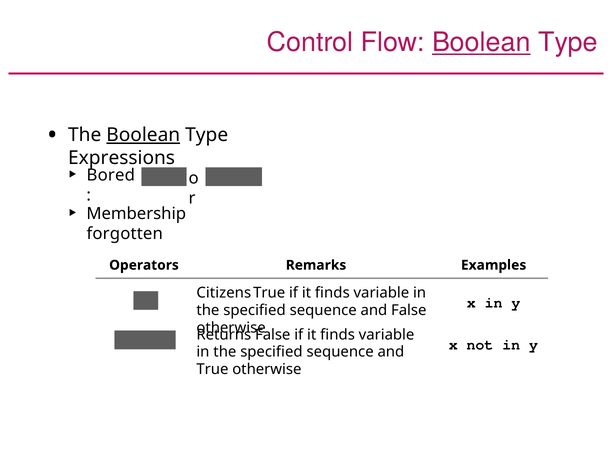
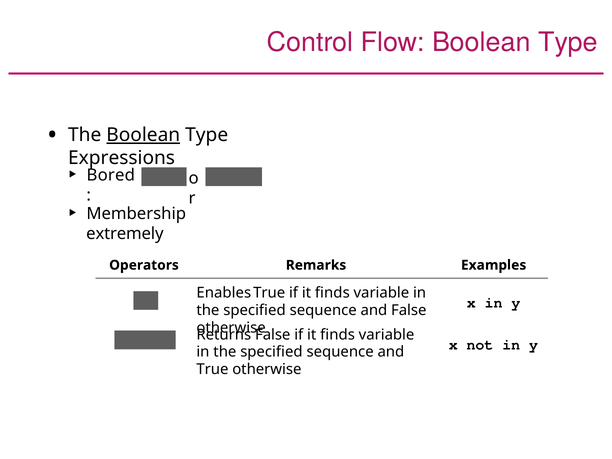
Boolean at (481, 42) underline: present -> none
forgotten: forgotten -> extremely
Citizens: Citizens -> Enables
